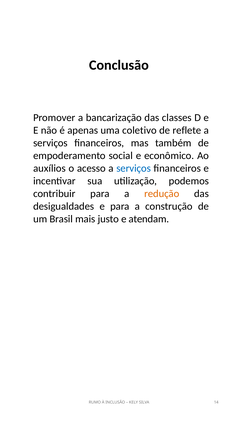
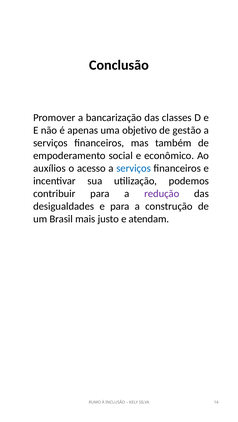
coletivo: coletivo -> objetivo
reflete: reflete -> gestão
redução colour: orange -> purple
